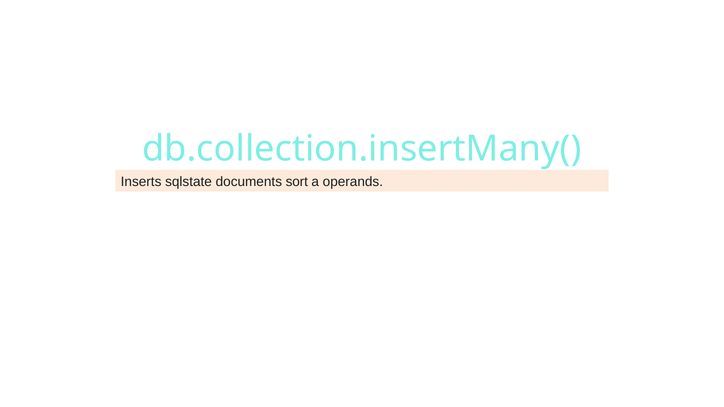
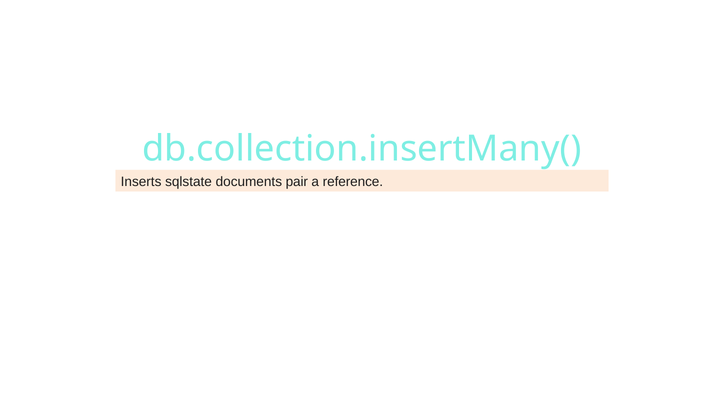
sort: sort -> pair
operands: operands -> reference
